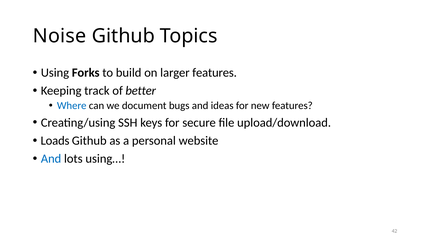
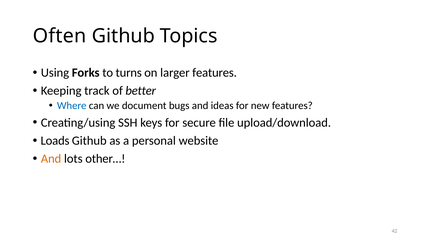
Noise: Noise -> Often
build: build -> turns
And at (51, 159) colour: blue -> orange
using…: using… -> other…
